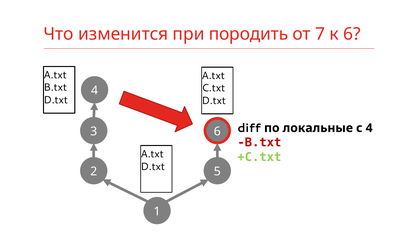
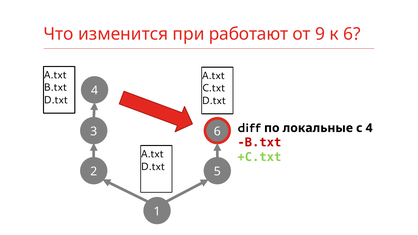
породить: породить -> работают
7: 7 -> 9
